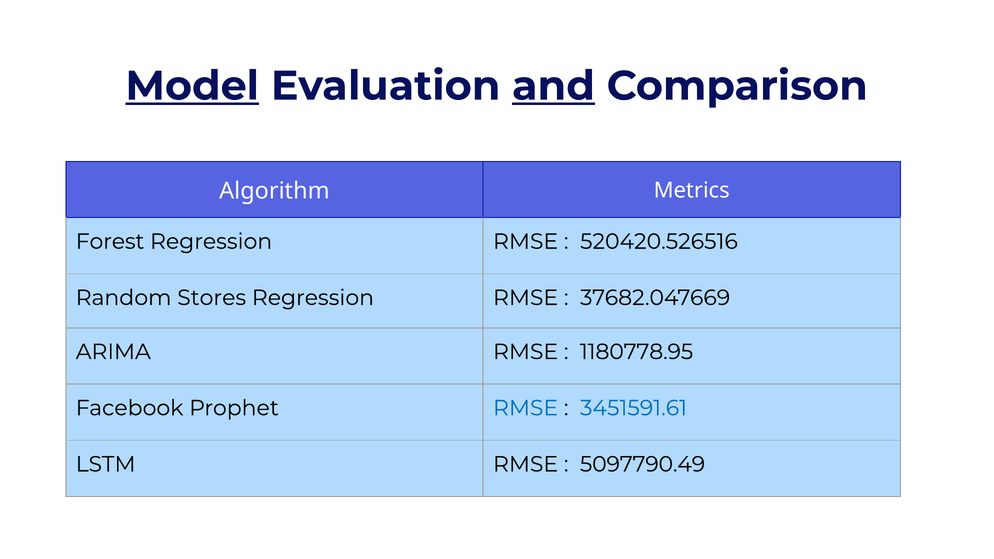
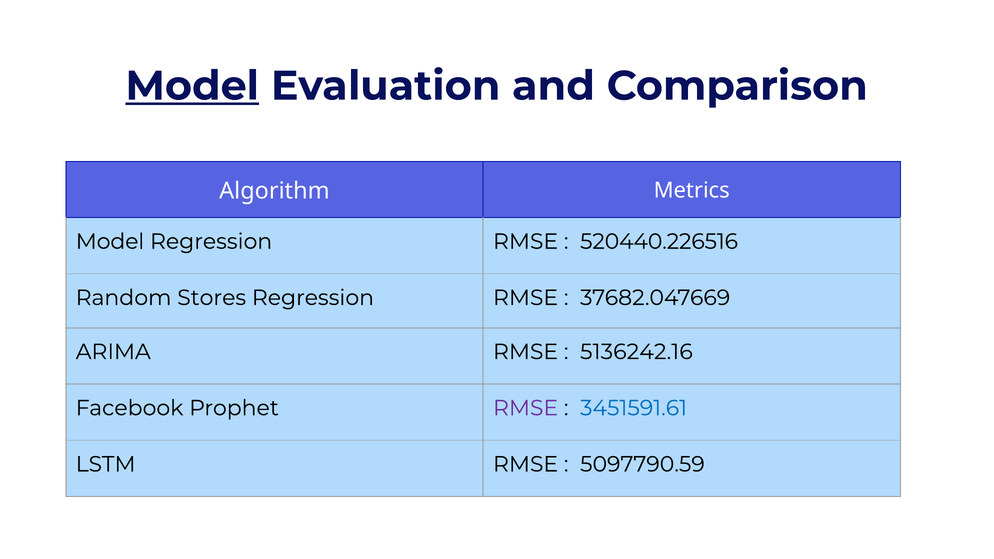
and underline: present -> none
Forest at (110, 242): Forest -> Model
520420.526516: 520420.526516 -> 520440.226516
1180778.95: 1180778.95 -> 5136242.16
RMSE at (526, 408) colour: blue -> purple
5097790.49: 5097790.49 -> 5097790.59
